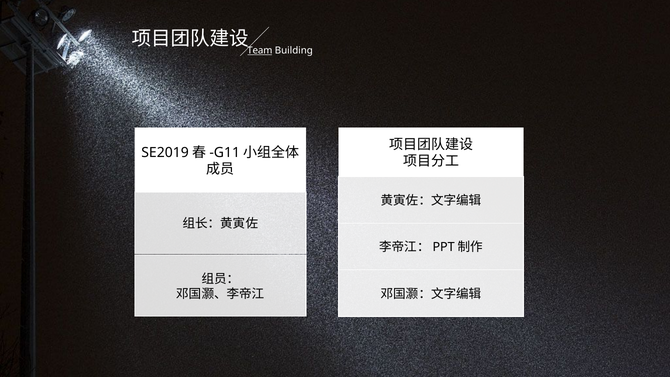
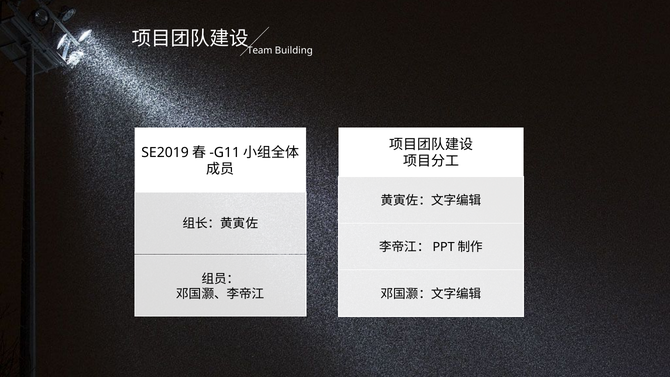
Team underline: present -> none
